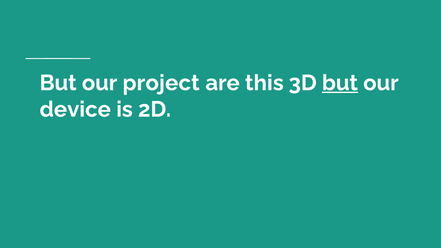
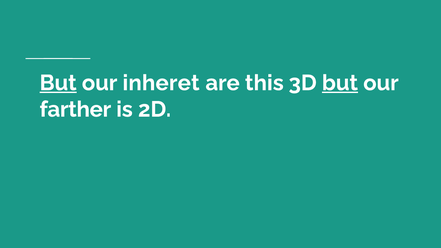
But at (58, 83) underline: none -> present
project: project -> inheret
device: device -> farther
